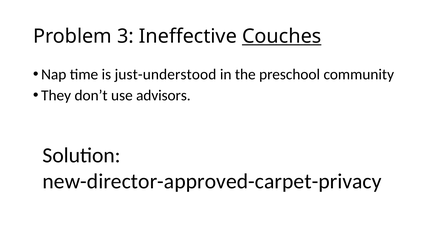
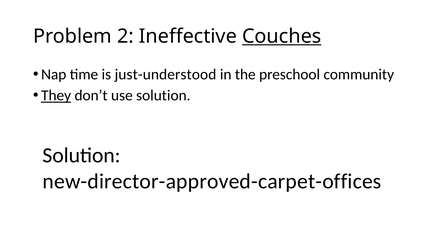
3: 3 -> 2
They underline: none -> present
use advisors: advisors -> solution
new-director-approved-carpet-privacy: new-director-approved-carpet-privacy -> new-director-approved-carpet-offices
